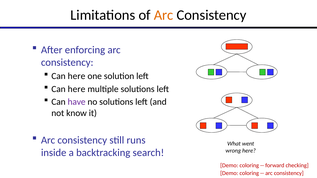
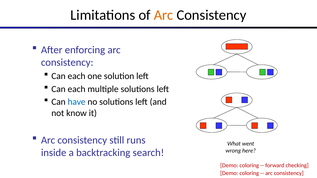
here at (77, 76): here -> each
here at (77, 89): here -> each
have colour: purple -> blue
